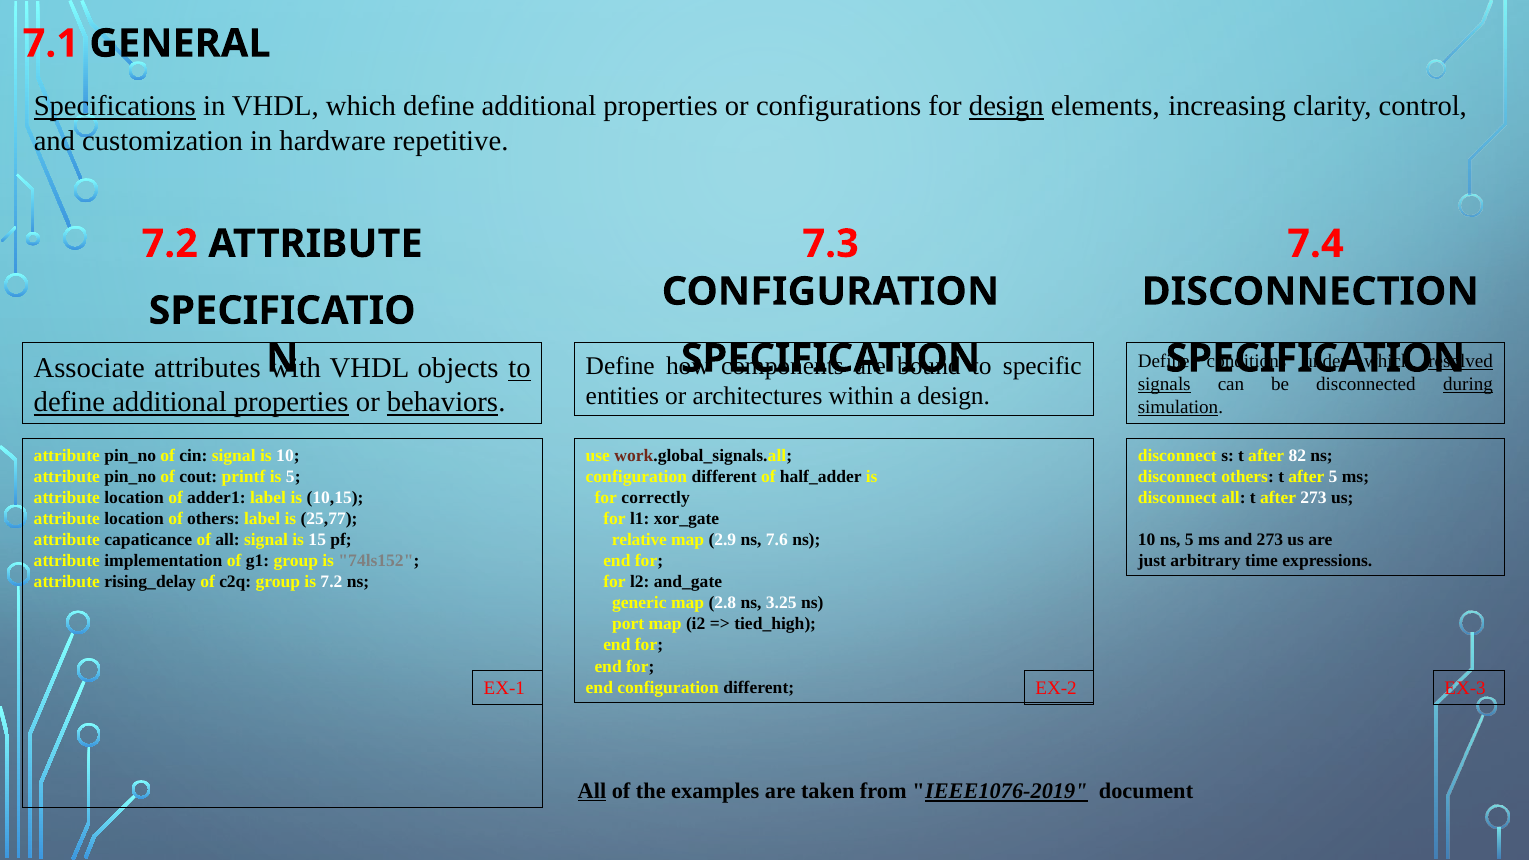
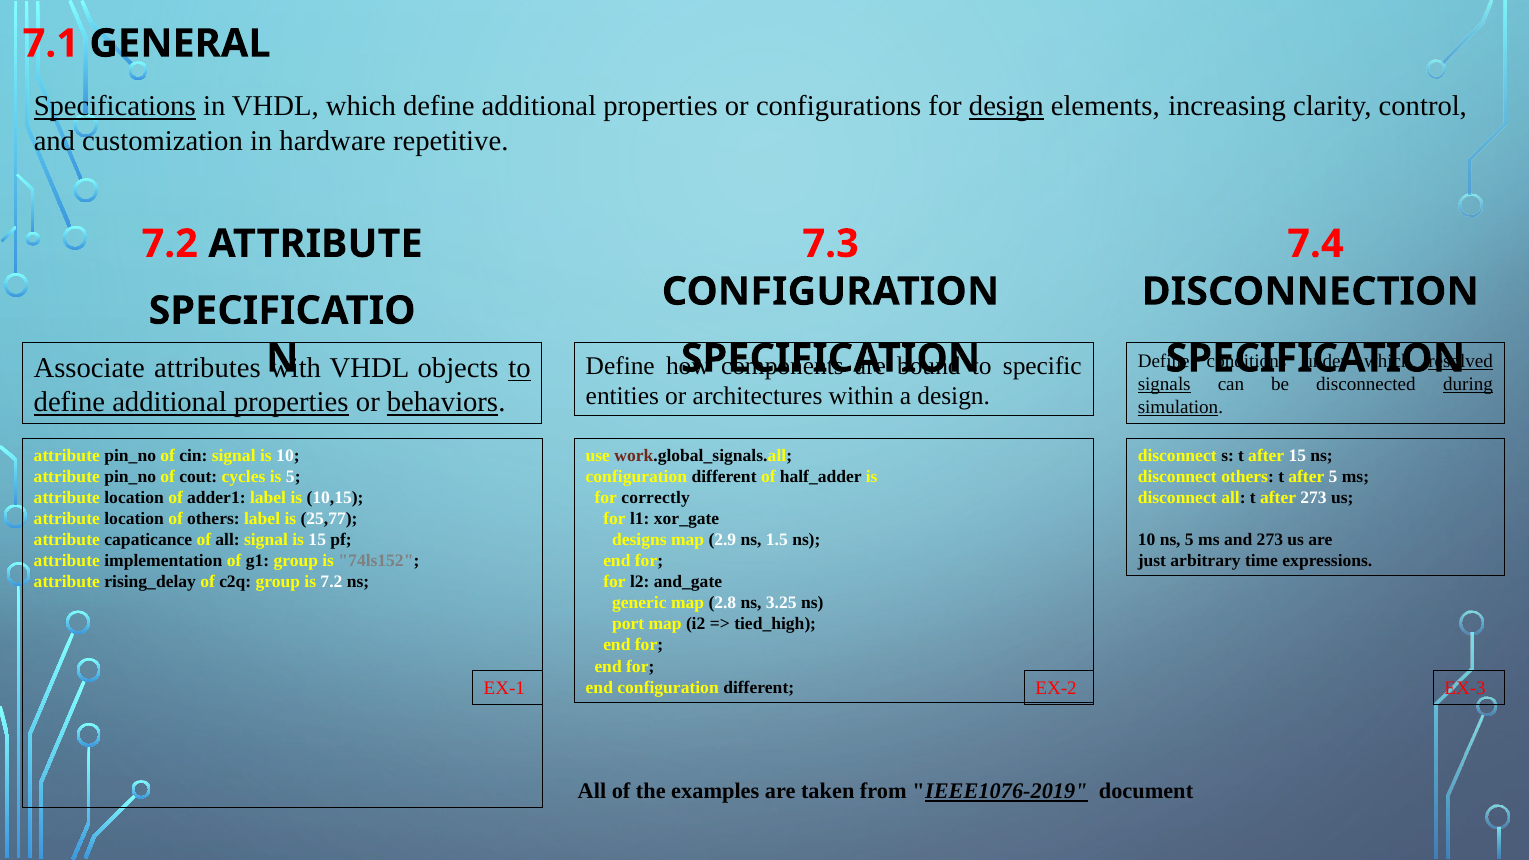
after 82: 82 -> 15
printf: printf -> cycles
relative: relative -> designs
7.6: 7.6 -> 1.5
All at (592, 791) underline: present -> none
